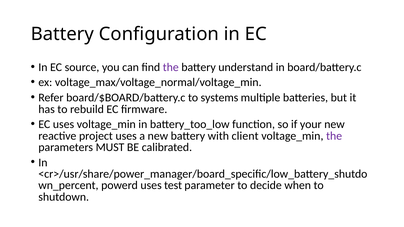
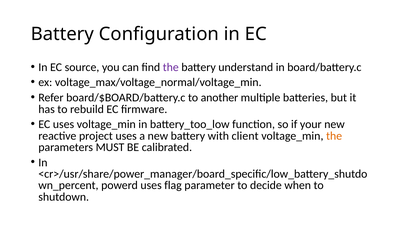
systems: systems -> another
the at (334, 136) colour: purple -> orange
test: test -> flag
